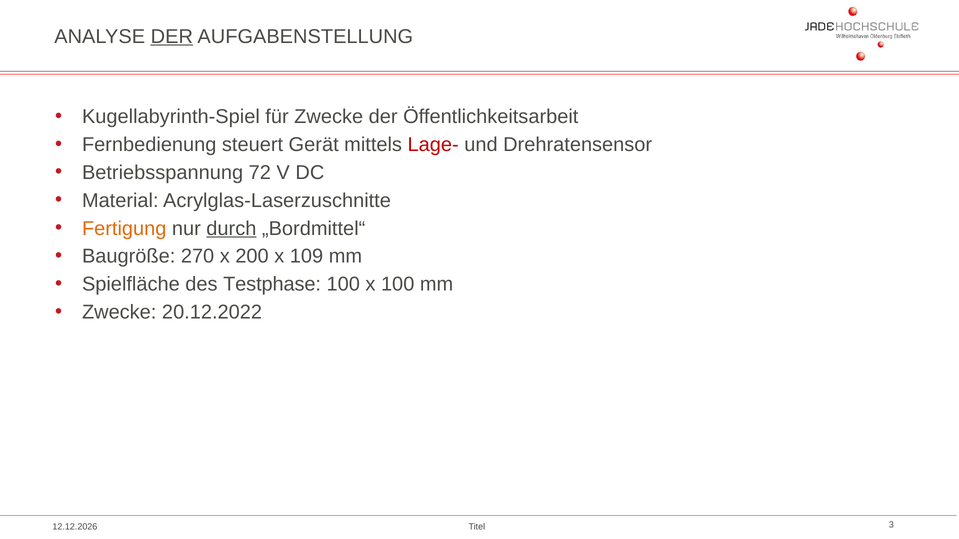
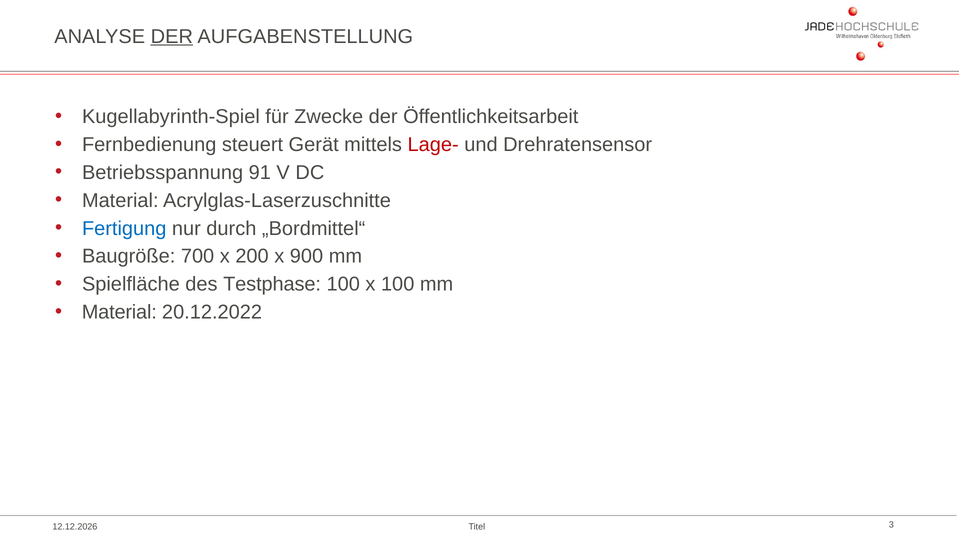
72: 72 -> 91
Fertigung colour: orange -> blue
durch underline: present -> none
270: 270 -> 700
109: 109 -> 900
Zwecke at (119, 313): Zwecke -> Material
